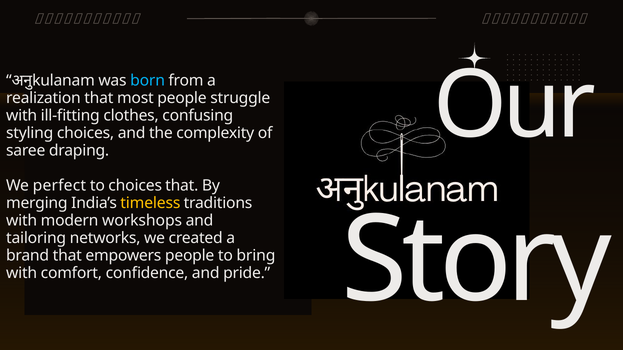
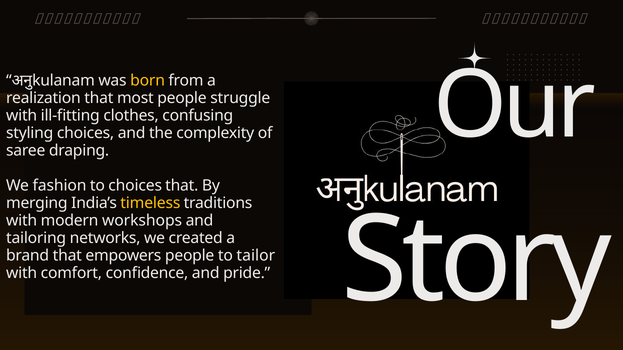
born colour: light blue -> yellow
perfect: perfect -> fashion
bring: bring -> tailor
